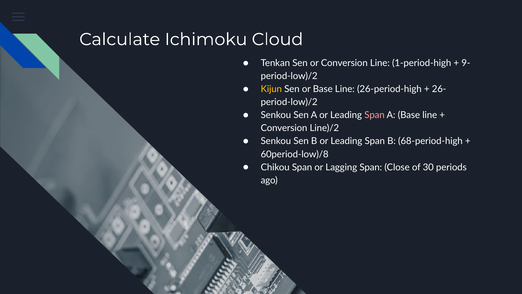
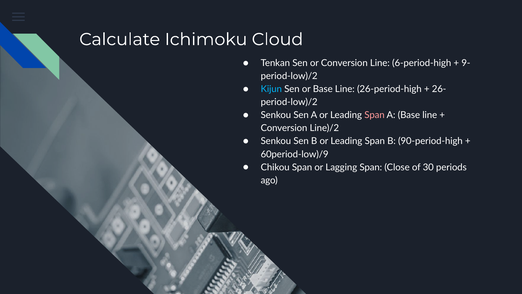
1-period-high: 1-period-high -> 6-period-high
Kijun colour: yellow -> light blue
68-period-high: 68-period-high -> 90-period-high
60period-low)/8: 60period-low)/8 -> 60period-low)/9
